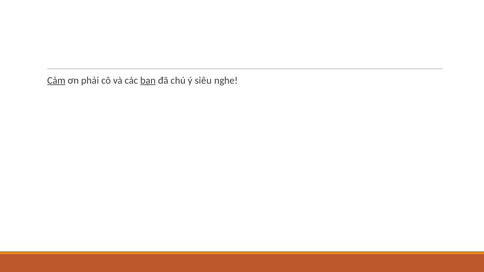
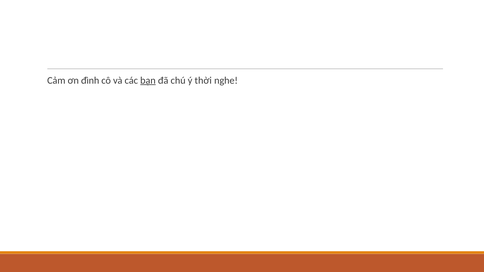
Cảm underline: present -> none
phải: phải -> đình
siêu: siêu -> thời
